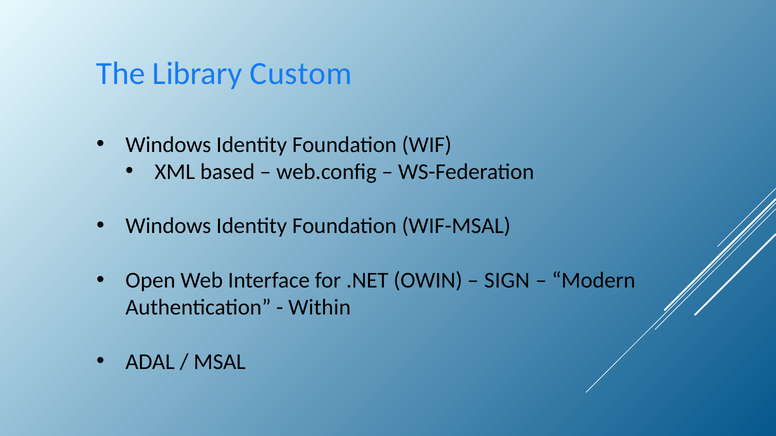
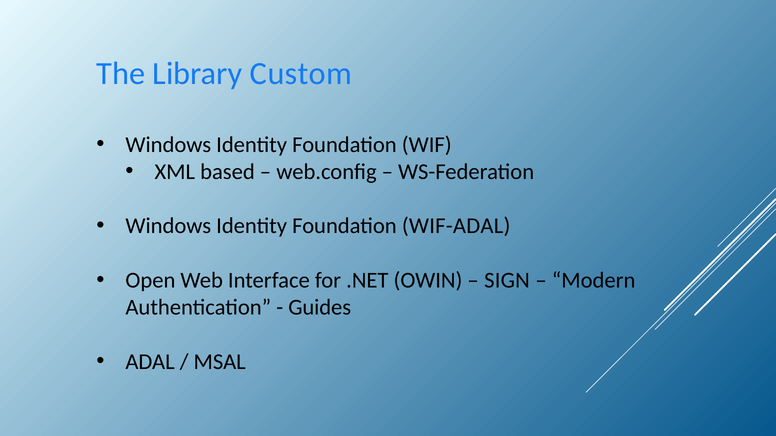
WIF-MSAL: WIF-MSAL -> WIF-ADAL
Within: Within -> Guides
